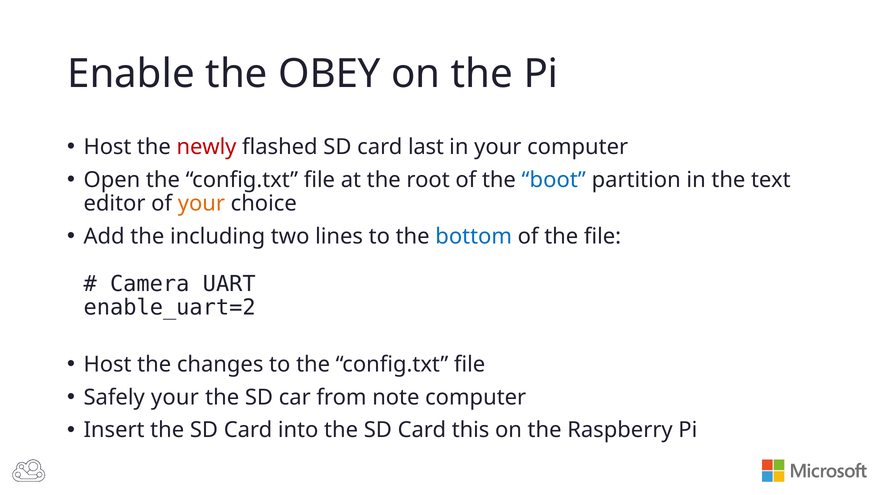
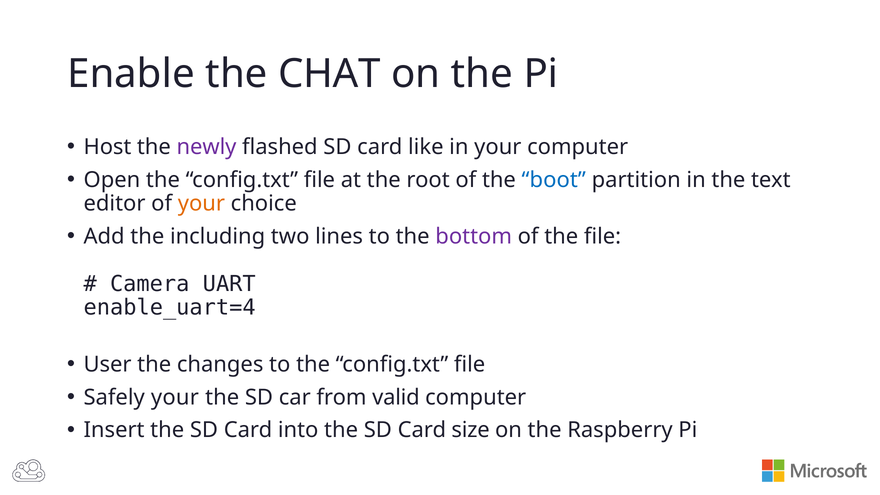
OBEY: OBEY -> CHAT
newly colour: red -> purple
last: last -> like
bottom colour: blue -> purple
enable_uart=2: enable_uart=2 -> enable_uart=4
Host at (108, 364): Host -> User
note: note -> valid
this: this -> size
